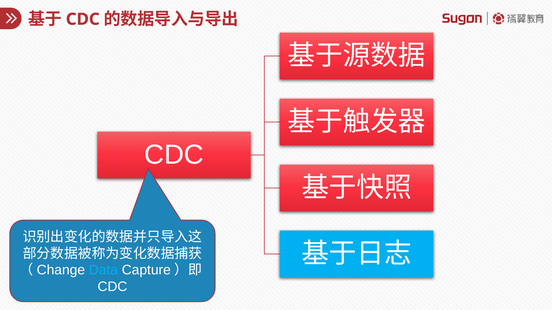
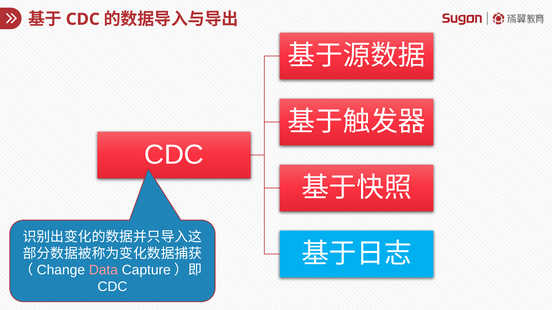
Data colour: light blue -> pink
